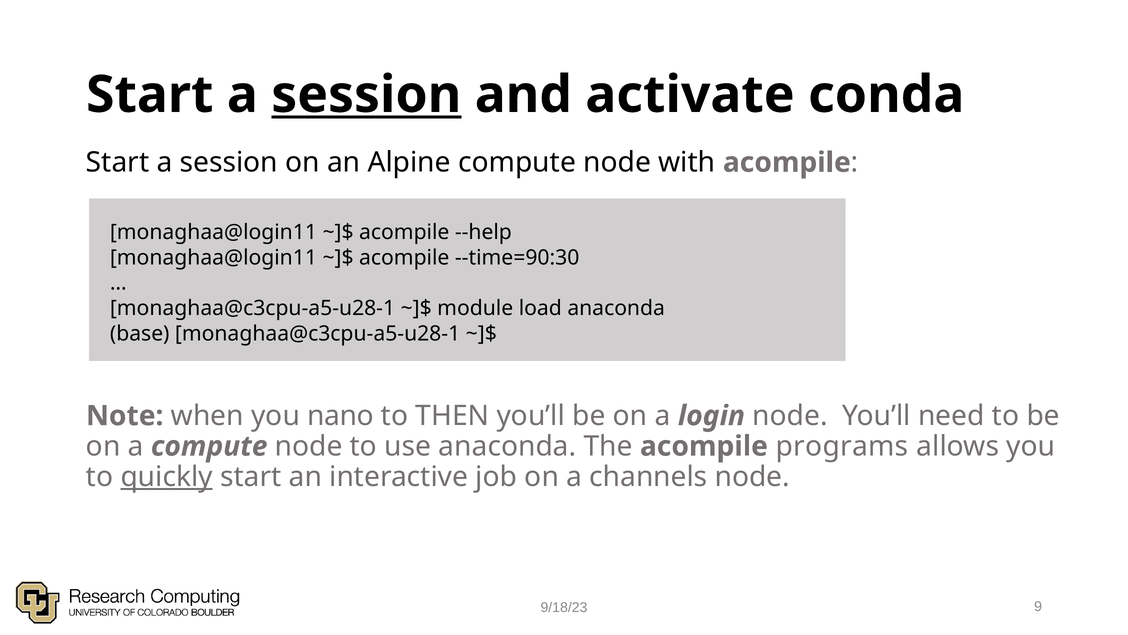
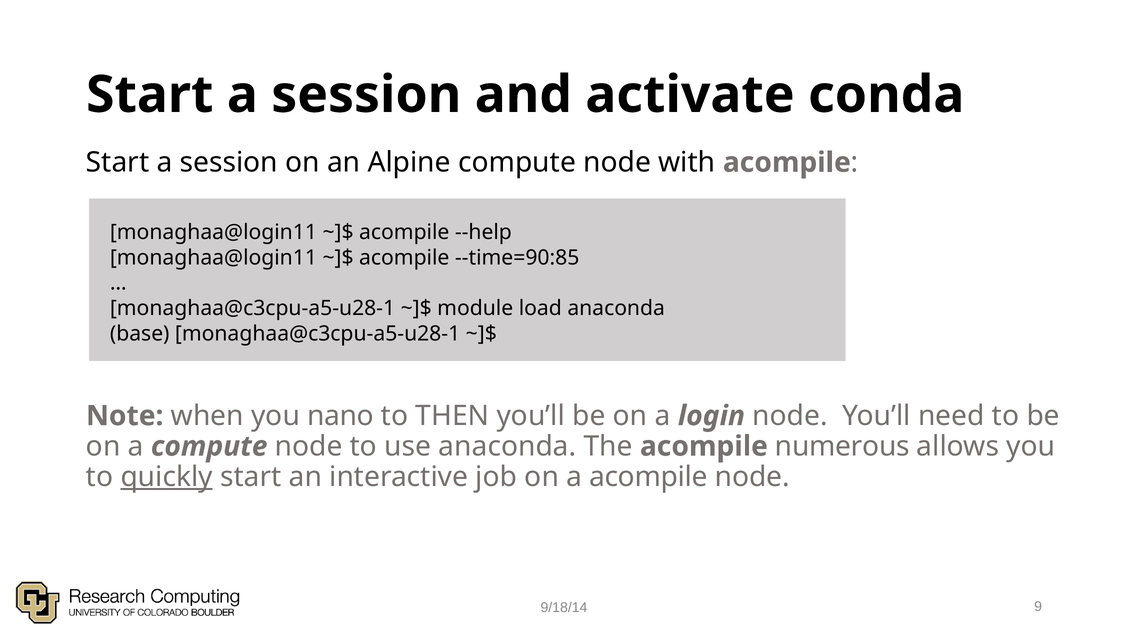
session at (366, 95) underline: present -> none
--time=90:30: --time=90:30 -> --time=90:85
programs: programs -> numerous
a channels: channels -> acompile
9/18/23: 9/18/23 -> 9/18/14
